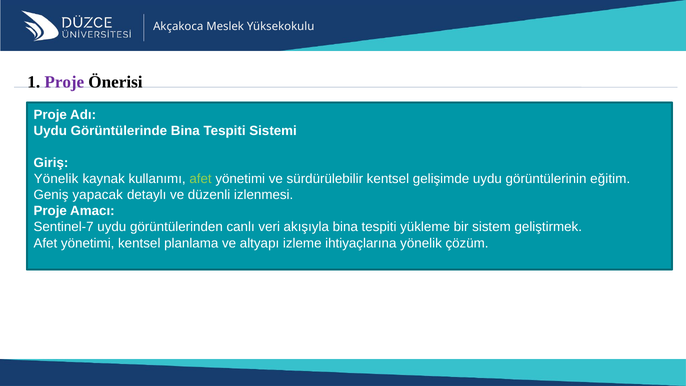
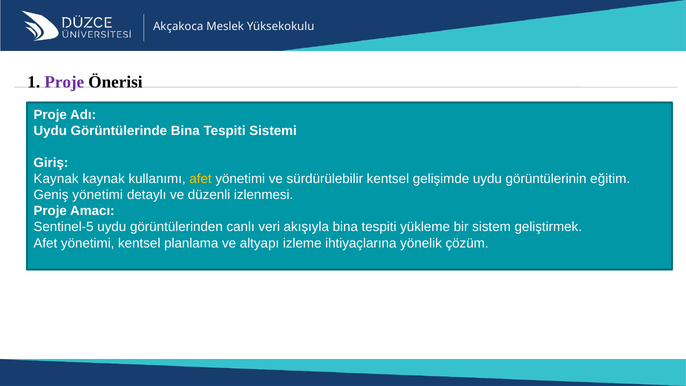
Yönelik at (56, 179): Yönelik -> Kaynak
afet at (201, 179) colour: light green -> yellow
Geniş yapacak: yapacak -> yönetimi
Sentinel-7: Sentinel-7 -> Sentinel-5
